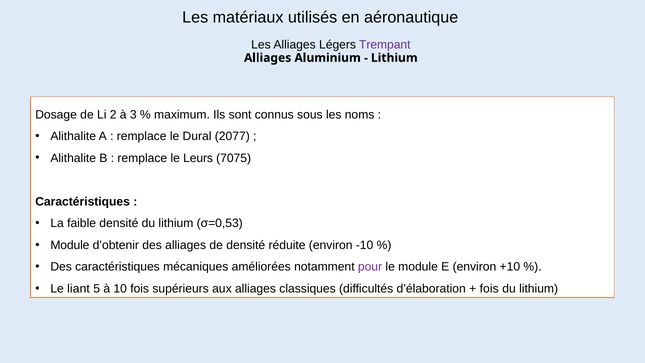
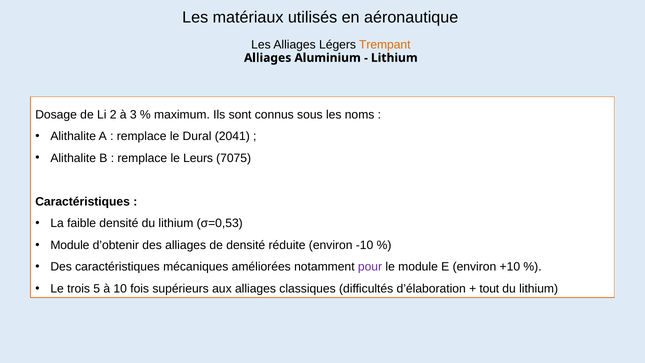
Trempant colour: purple -> orange
2077: 2077 -> 2041
liant: liant -> trois
fois at (489, 289): fois -> tout
